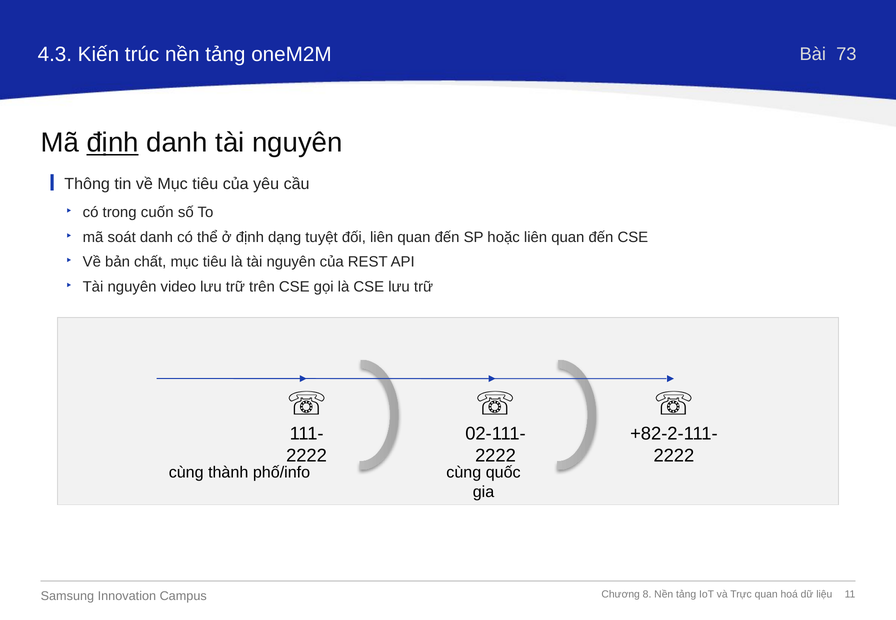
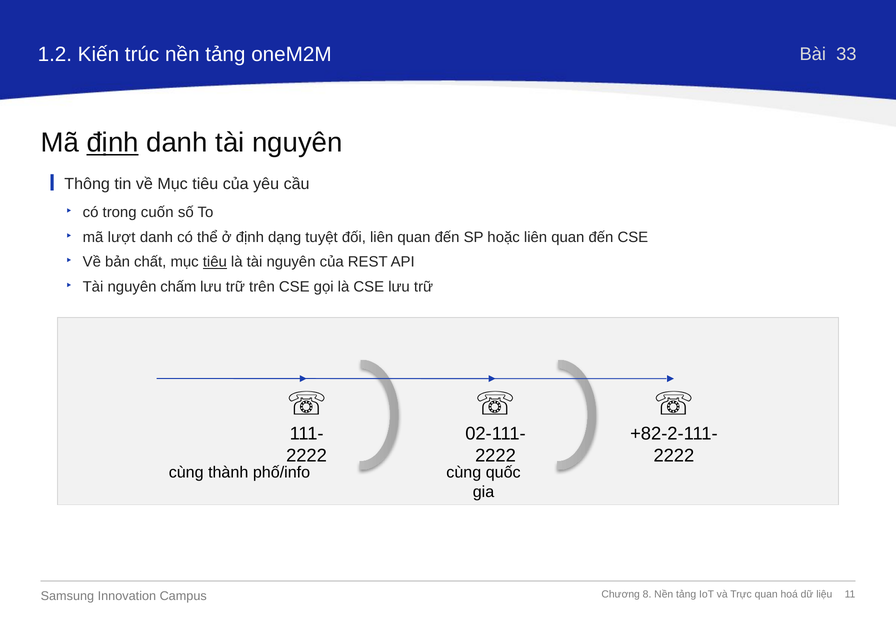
4.3: 4.3 -> 1.2
73: 73 -> 33
soát: soát -> lượt
tiêu at (215, 262) underline: none -> present
video: video -> chấm
